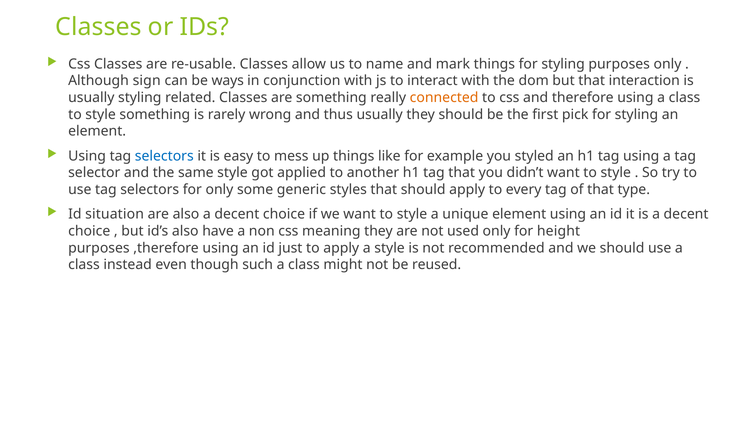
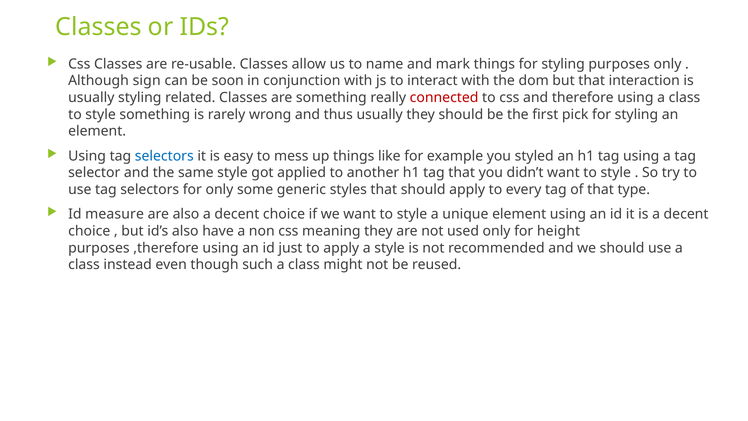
ways: ways -> soon
connected colour: orange -> red
situation: situation -> measure
